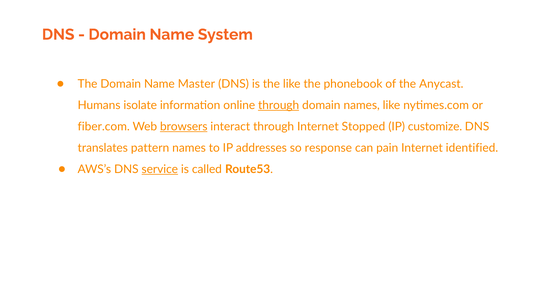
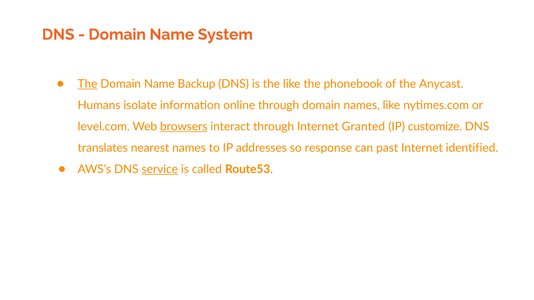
The at (88, 84) underline: none -> present
Master: Master -> Backup
through at (279, 105) underline: present -> none
fiber.com: fiber.com -> level.com
Stopped: Stopped -> Granted
pattern: pattern -> nearest
pain: pain -> past
